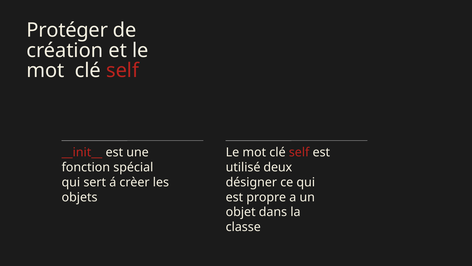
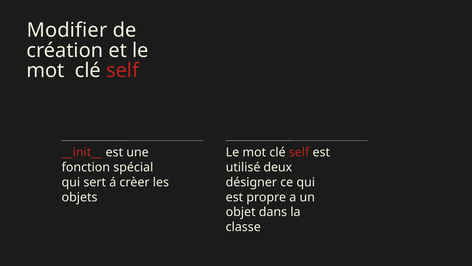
Protéger: Protéger -> Modifier
